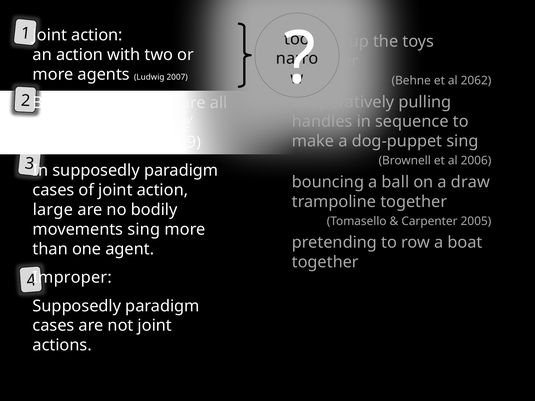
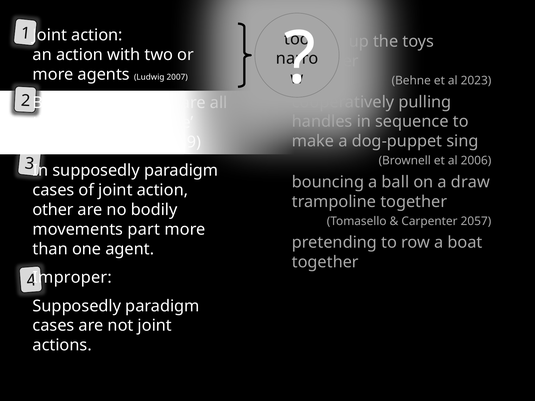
2062: 2062 -> 2023
large: large -> other
2005: 2005 -> 2057
movements sing: sing -> part
